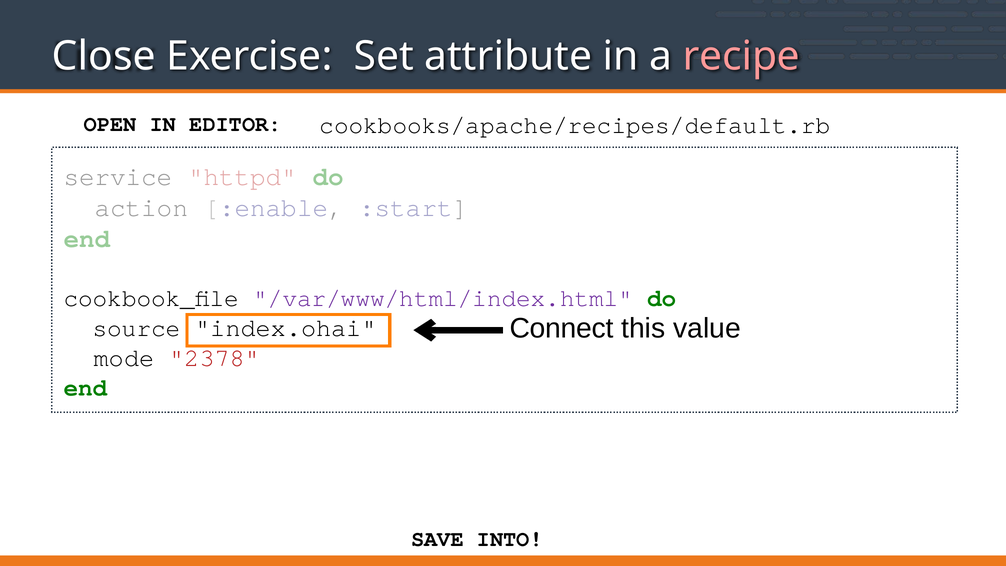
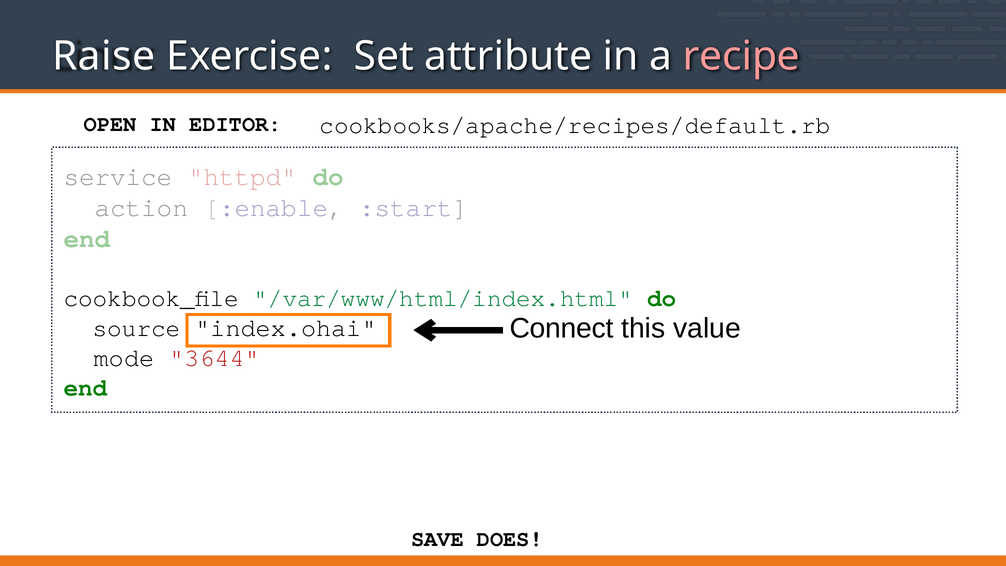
Close: Close -> Raise
/var/www/html/index.html colour: purple -> green
2378: 2378 -> 3644
INTO: INTO -> DOES
